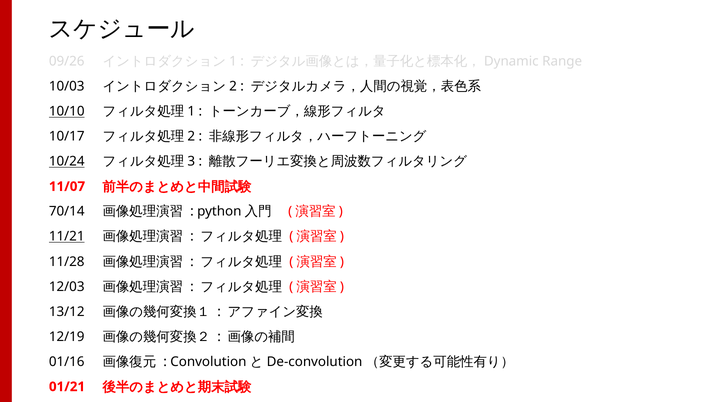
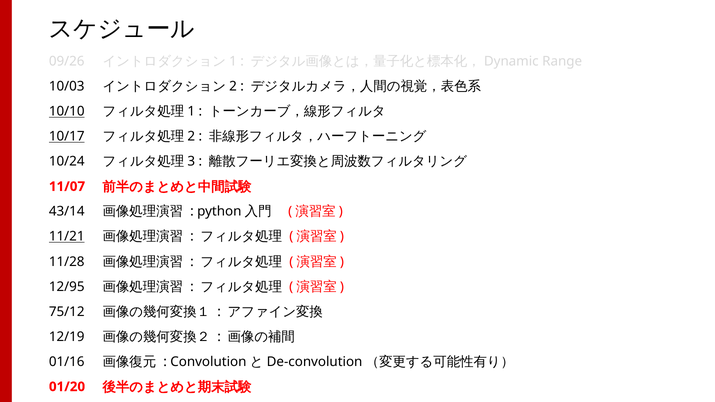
10/17 underline: none -> present
10/24 underline: present -> none
70/14: 70/14 -> 43/14
12/03: 12/03 -> 12/95
13/12: 13/12 -> 75/12
01/21: 01/21 -> 01/20
